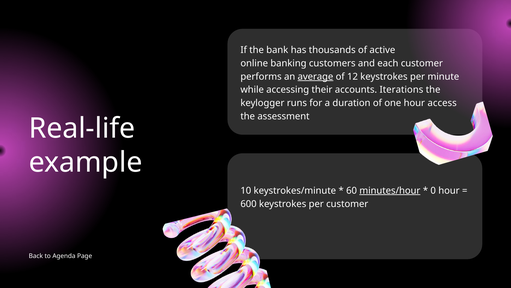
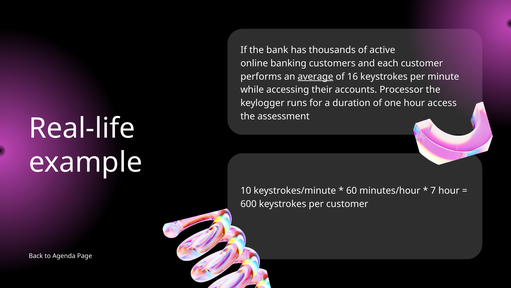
12: 12 -> 16
Iterations: Iterations -> Processor
minutes/hour underline: present -> none
0: 0 -> 7
